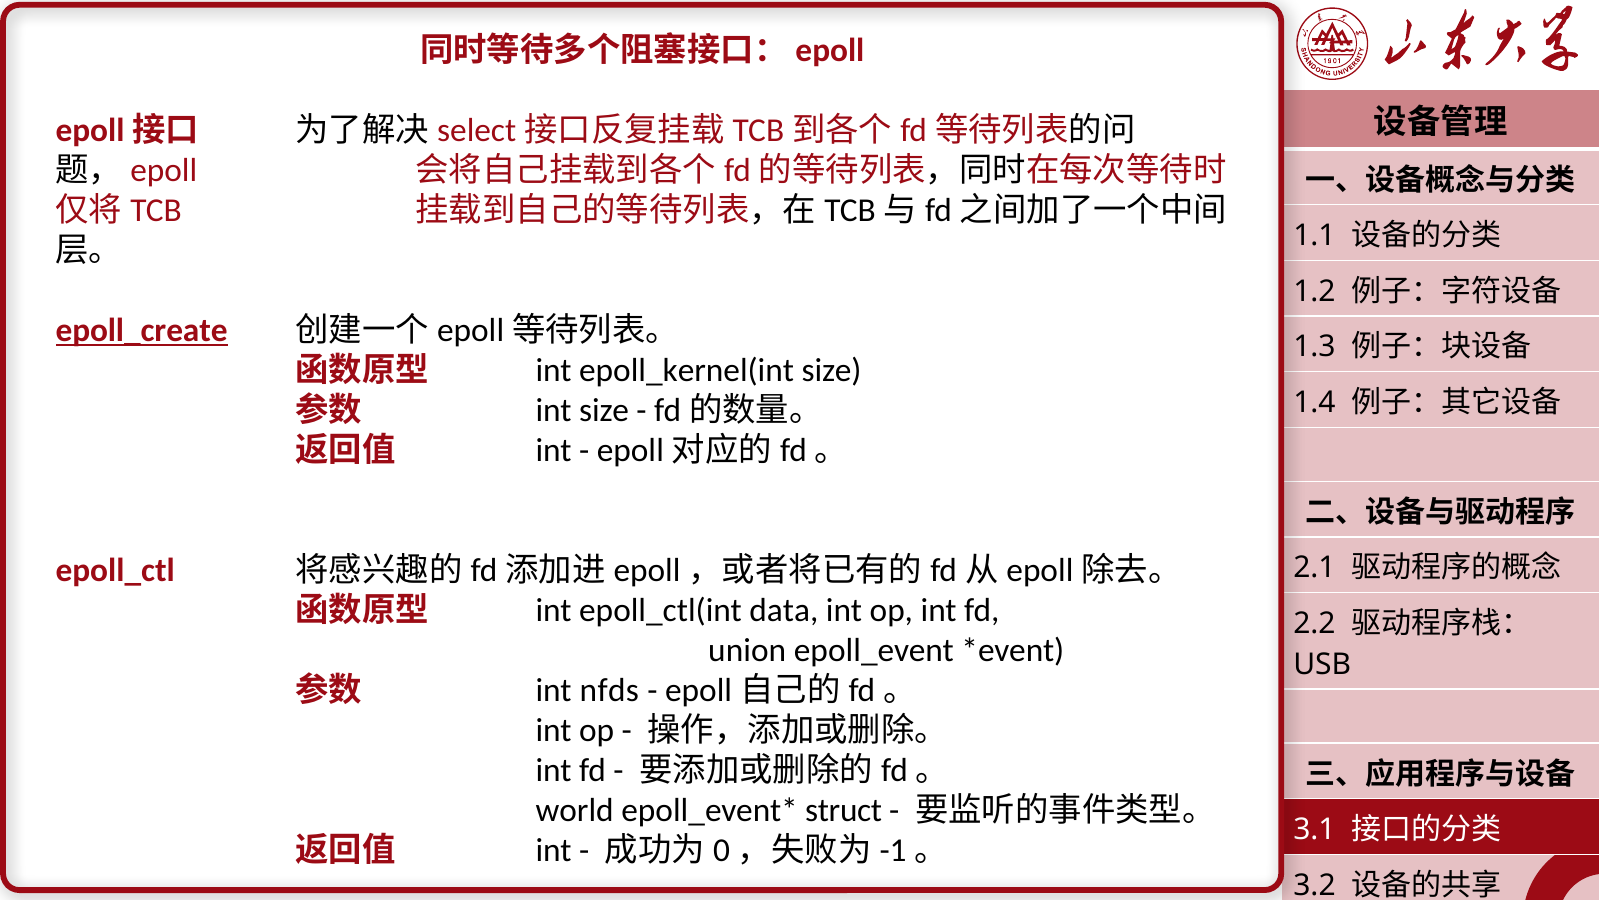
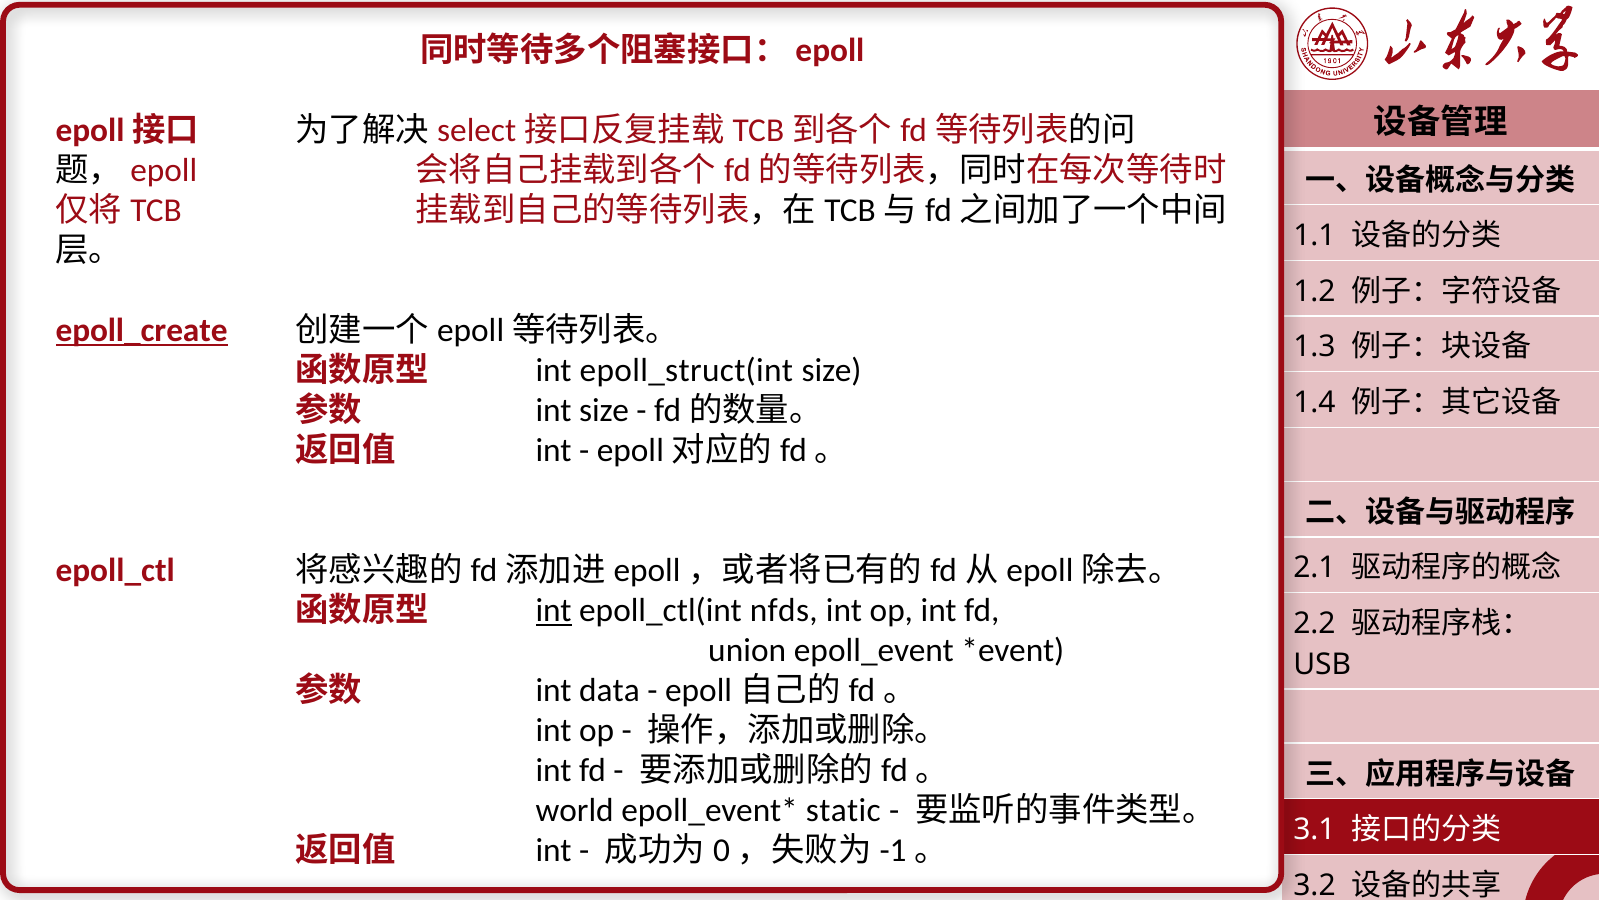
epoll_kernel(int: epoll_kernel(int -> epoll_struct(int
int at (554, 610) underline: none -> present
data: data -> nfds
nfds: nfds -> data
struct: struct -> static
